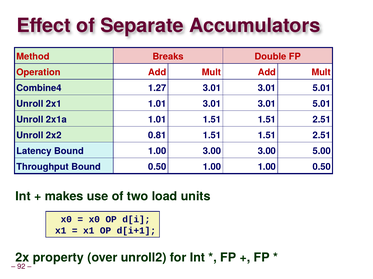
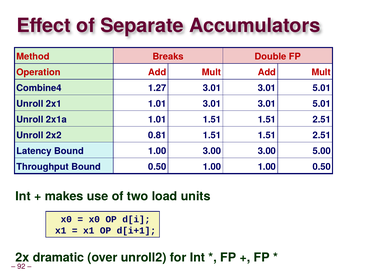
property: property -> dramatic
